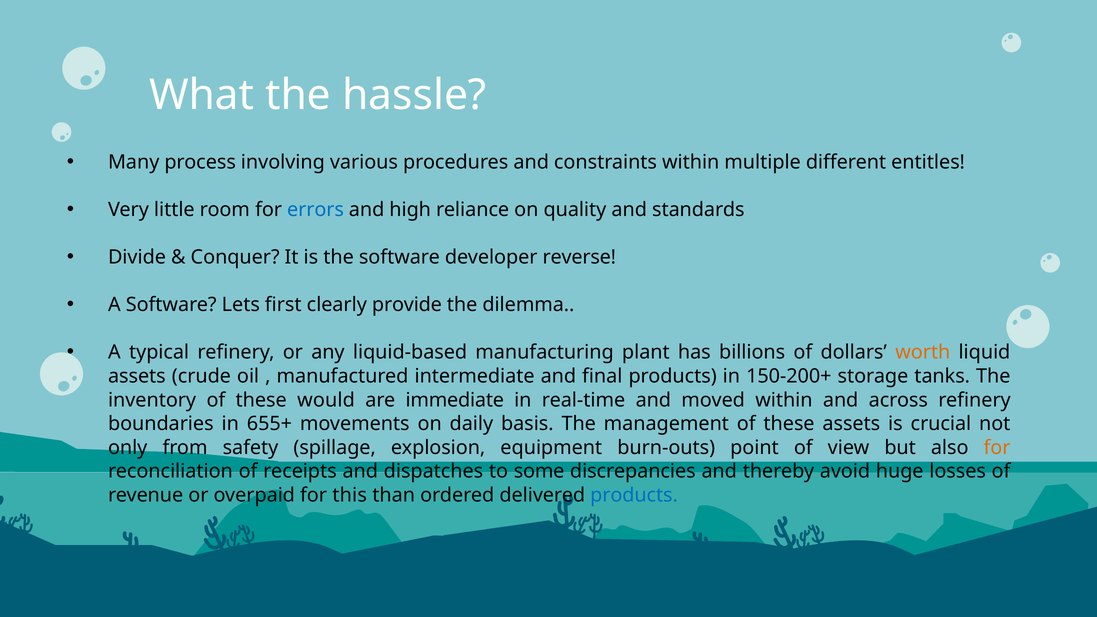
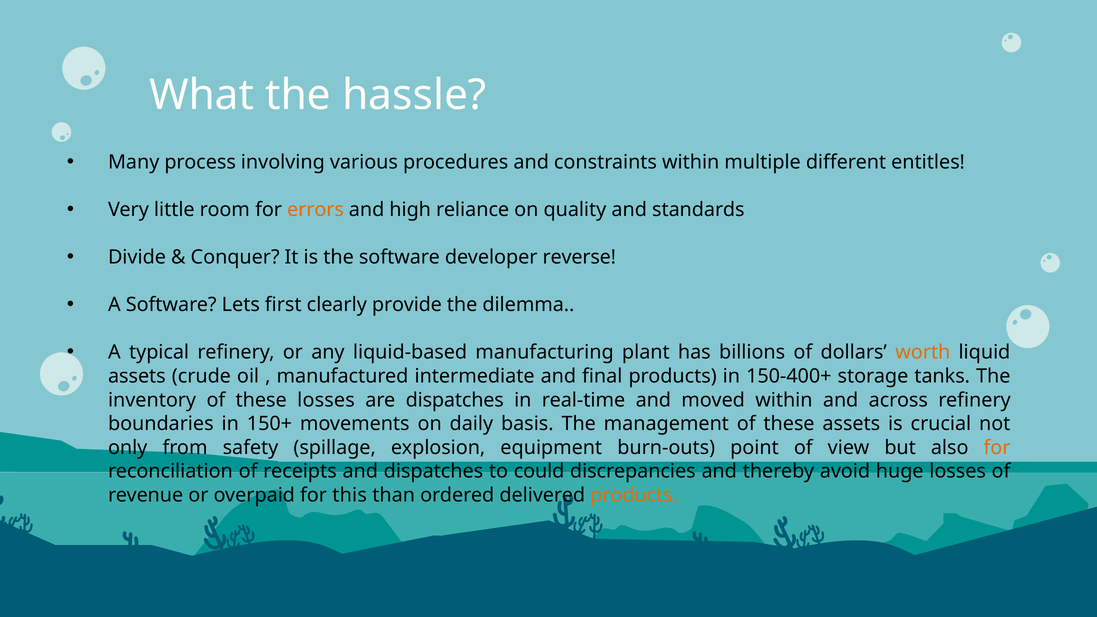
errors colour: blue -> orange
150-200+: 150-200+ -> 150-400+
these would: would -> losses
are immediate: immediate -> dispatches
655+: 655+ -> 150+
some: some -> could
products at (634, 495) colour: blue -> orange
